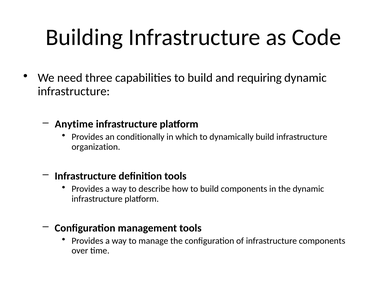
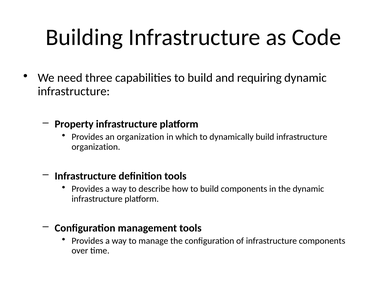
Anytime: Anytime -> Property
an conditionally: conditionally -> organization
